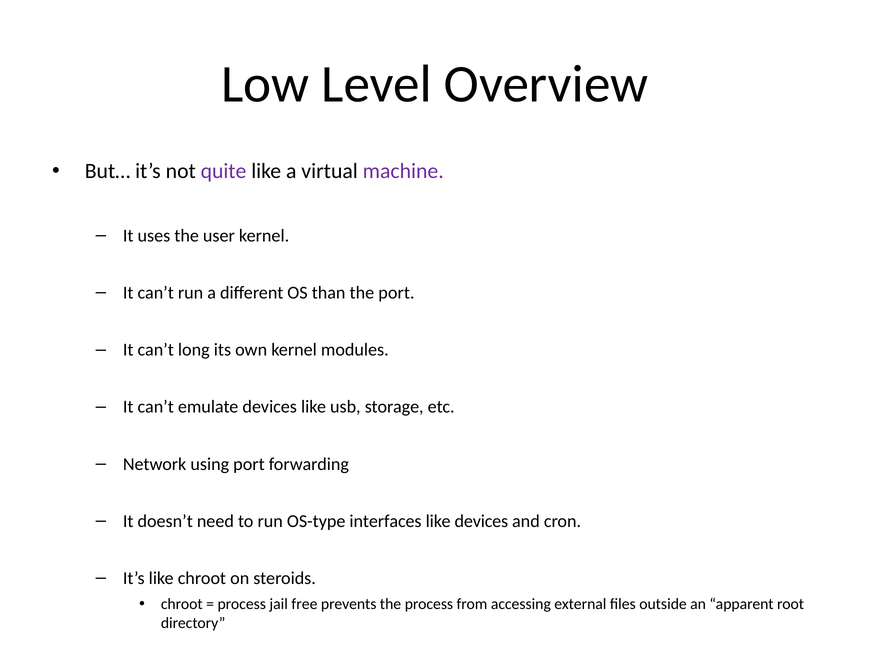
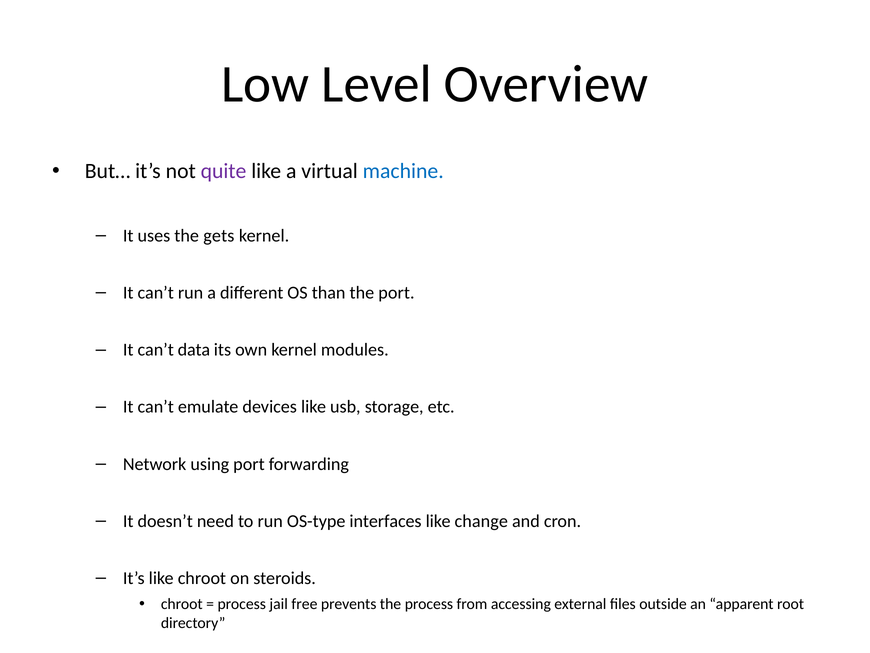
machine colour: purple -> blue
user: user -> gets
long: long -> data
like devices: devices -> change
